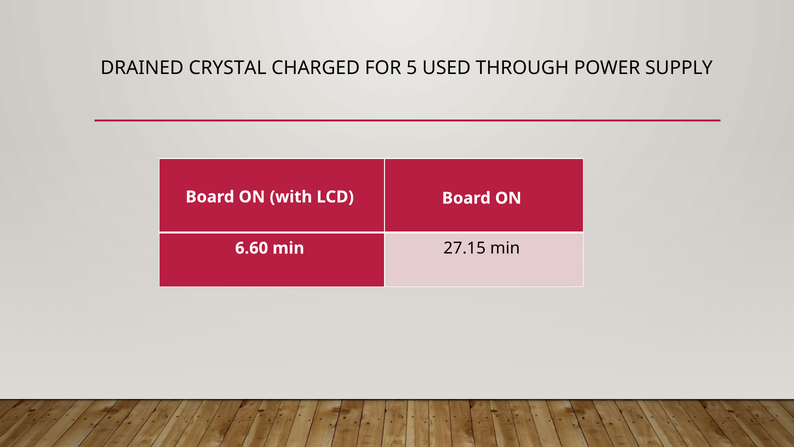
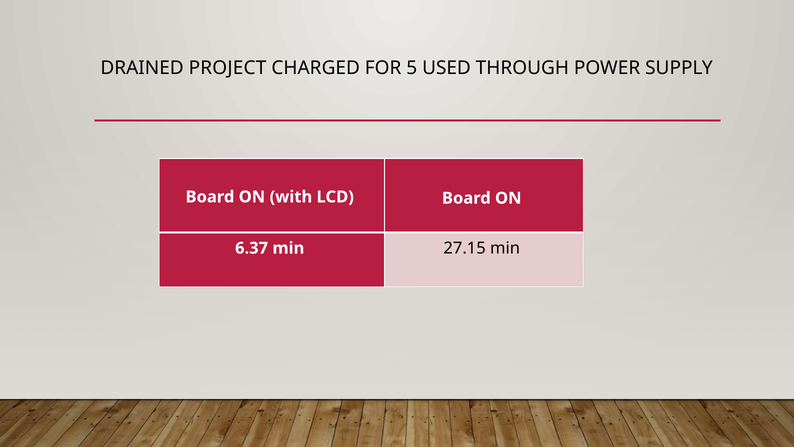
CRYSTAL: CRYSTAL -> PROJECT
6.60: 6.60 -> 6.37
